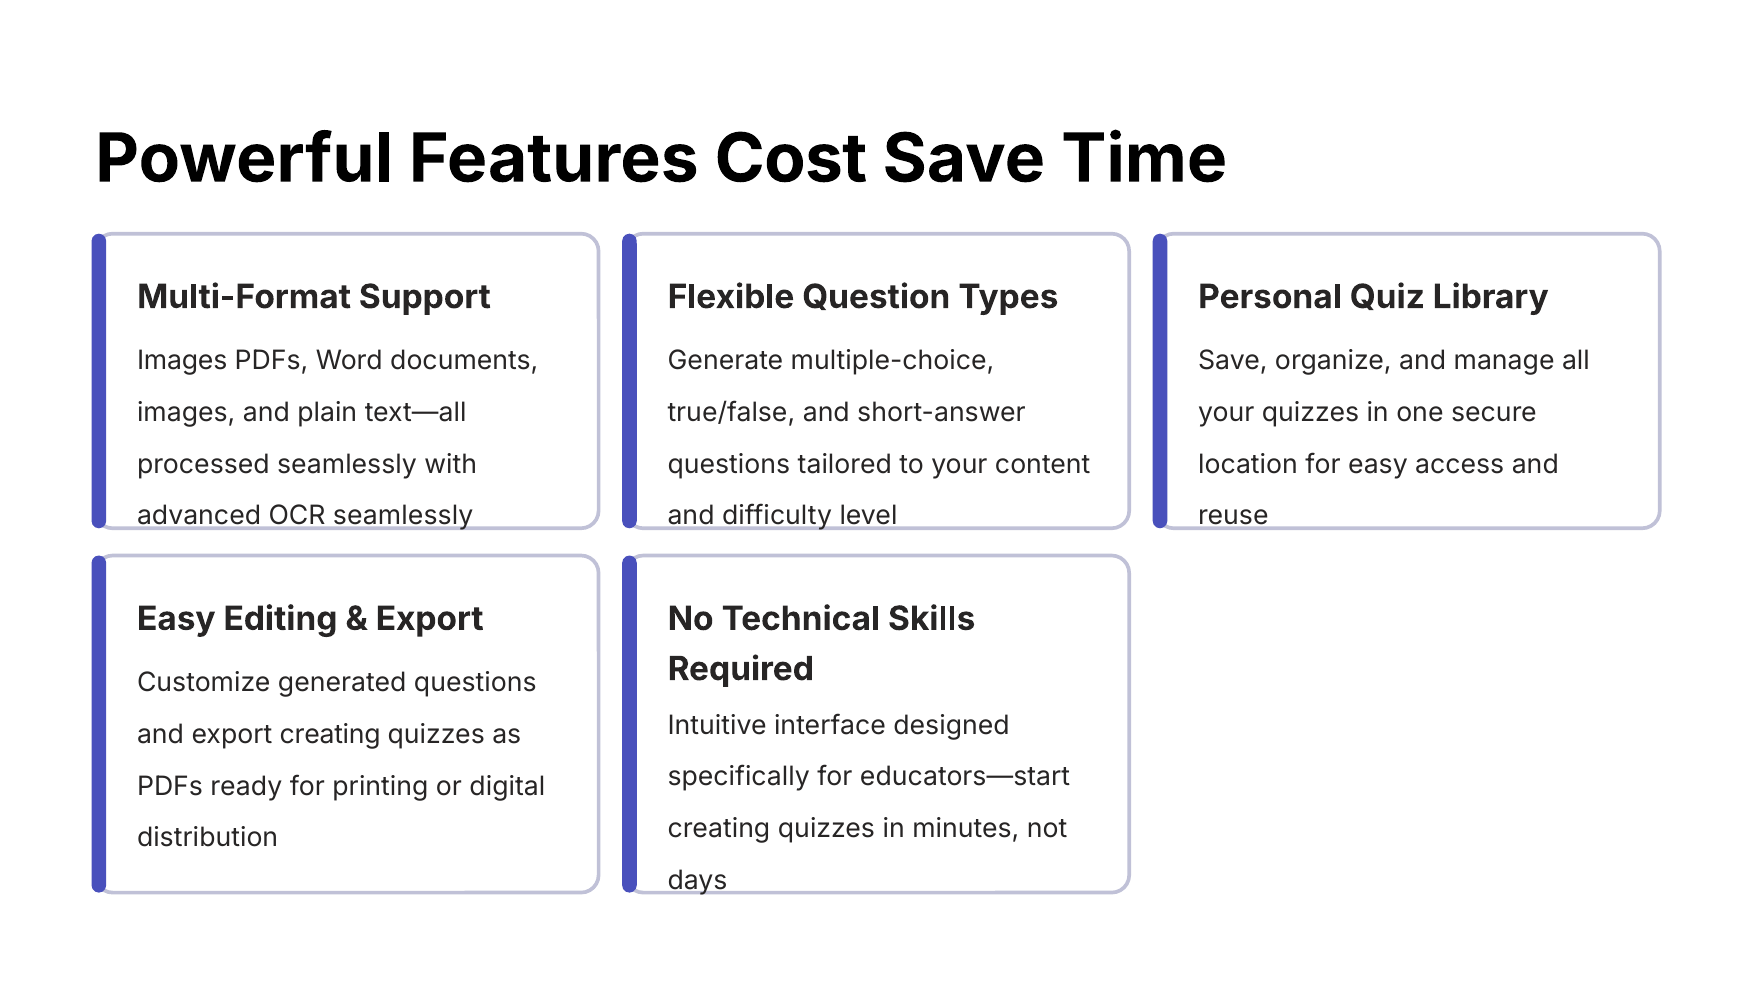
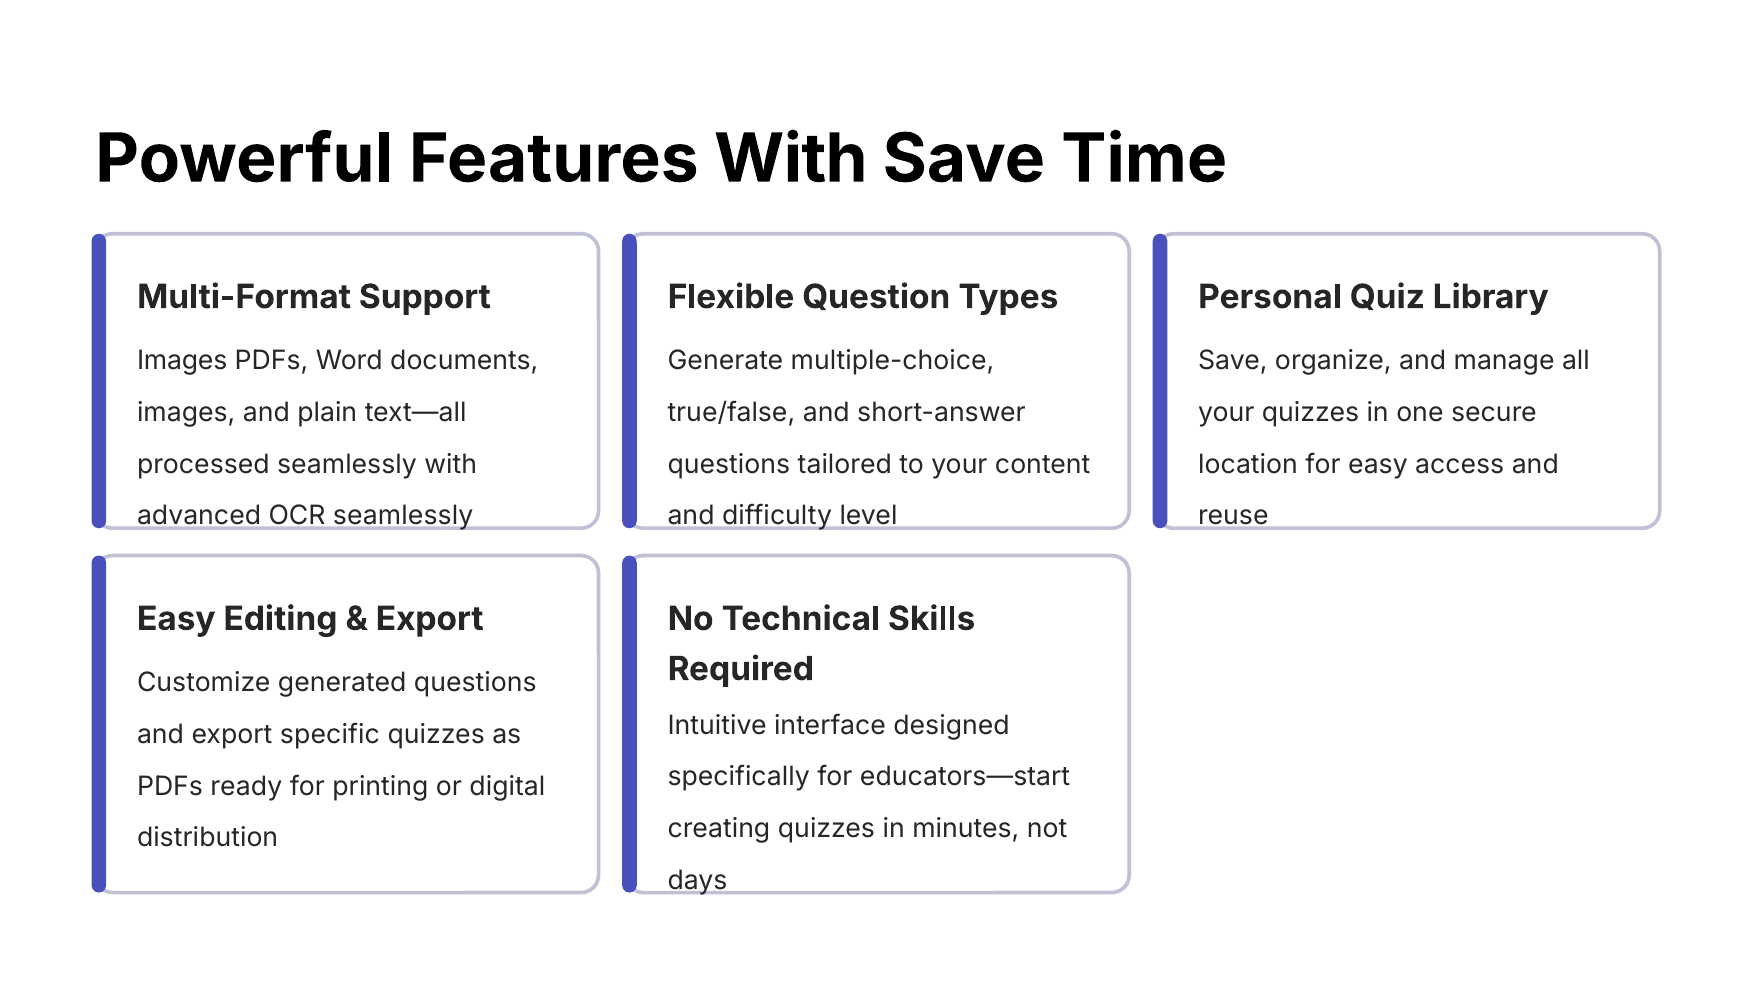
Features Cost: Cost -> With
export creating: creating -> specific
